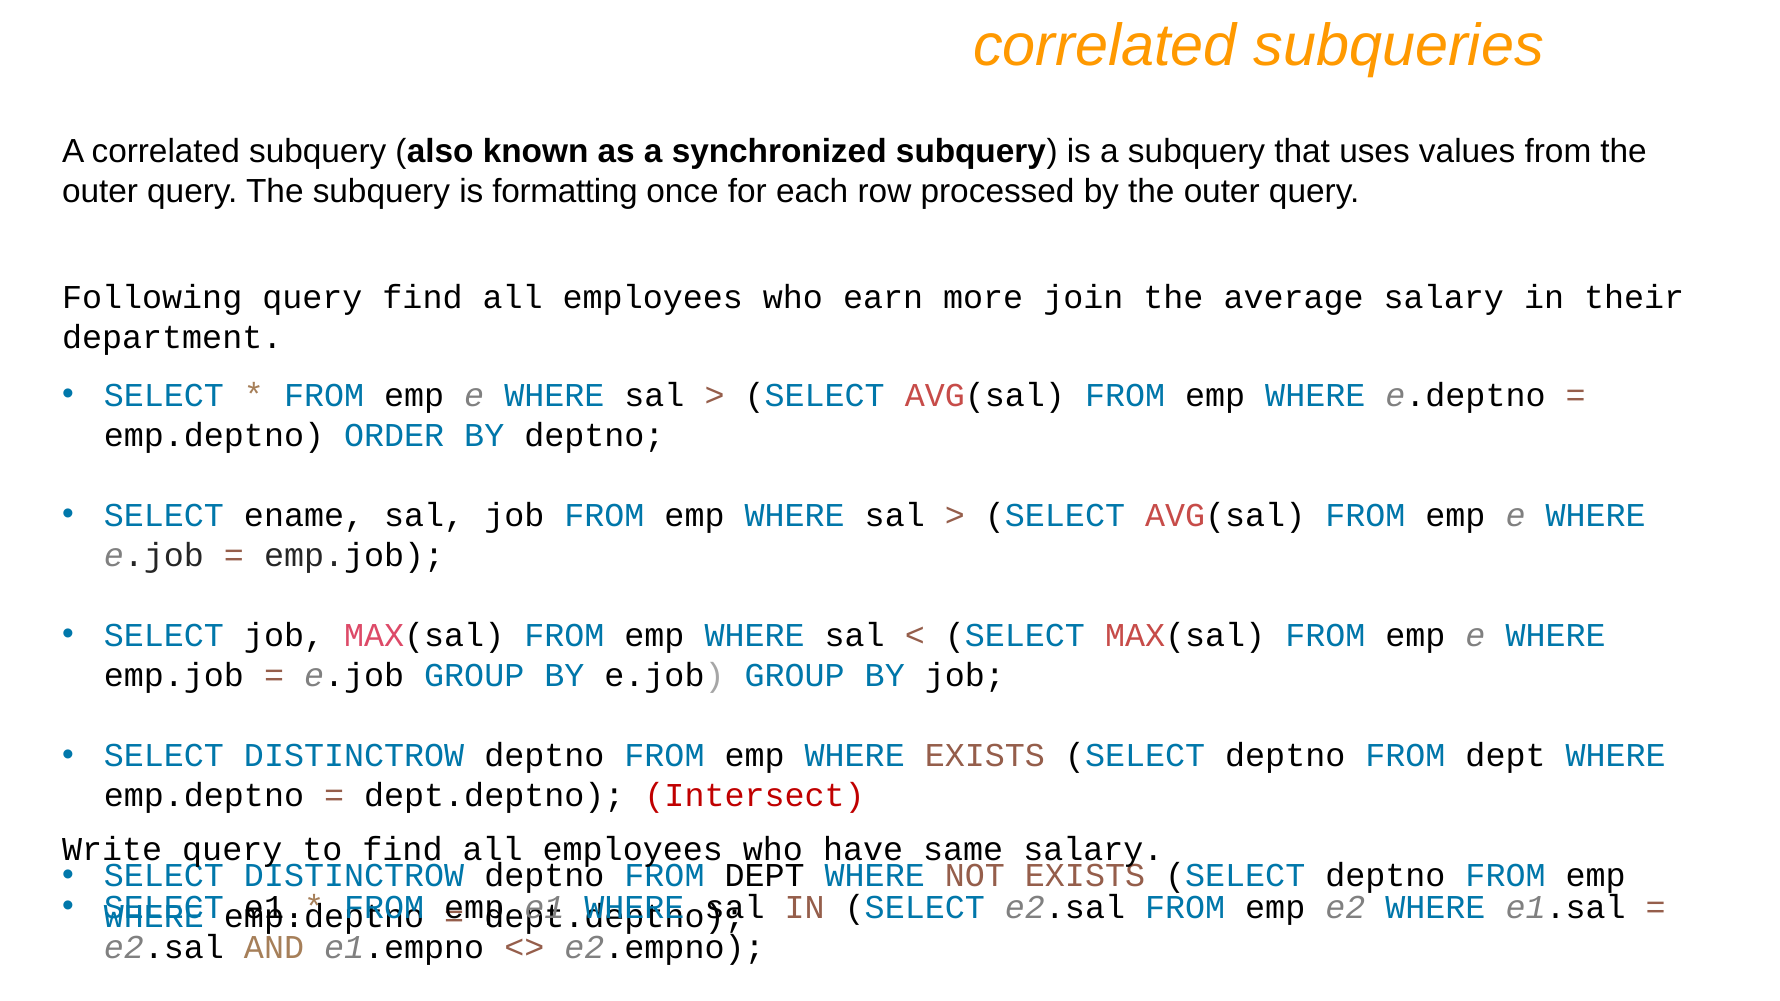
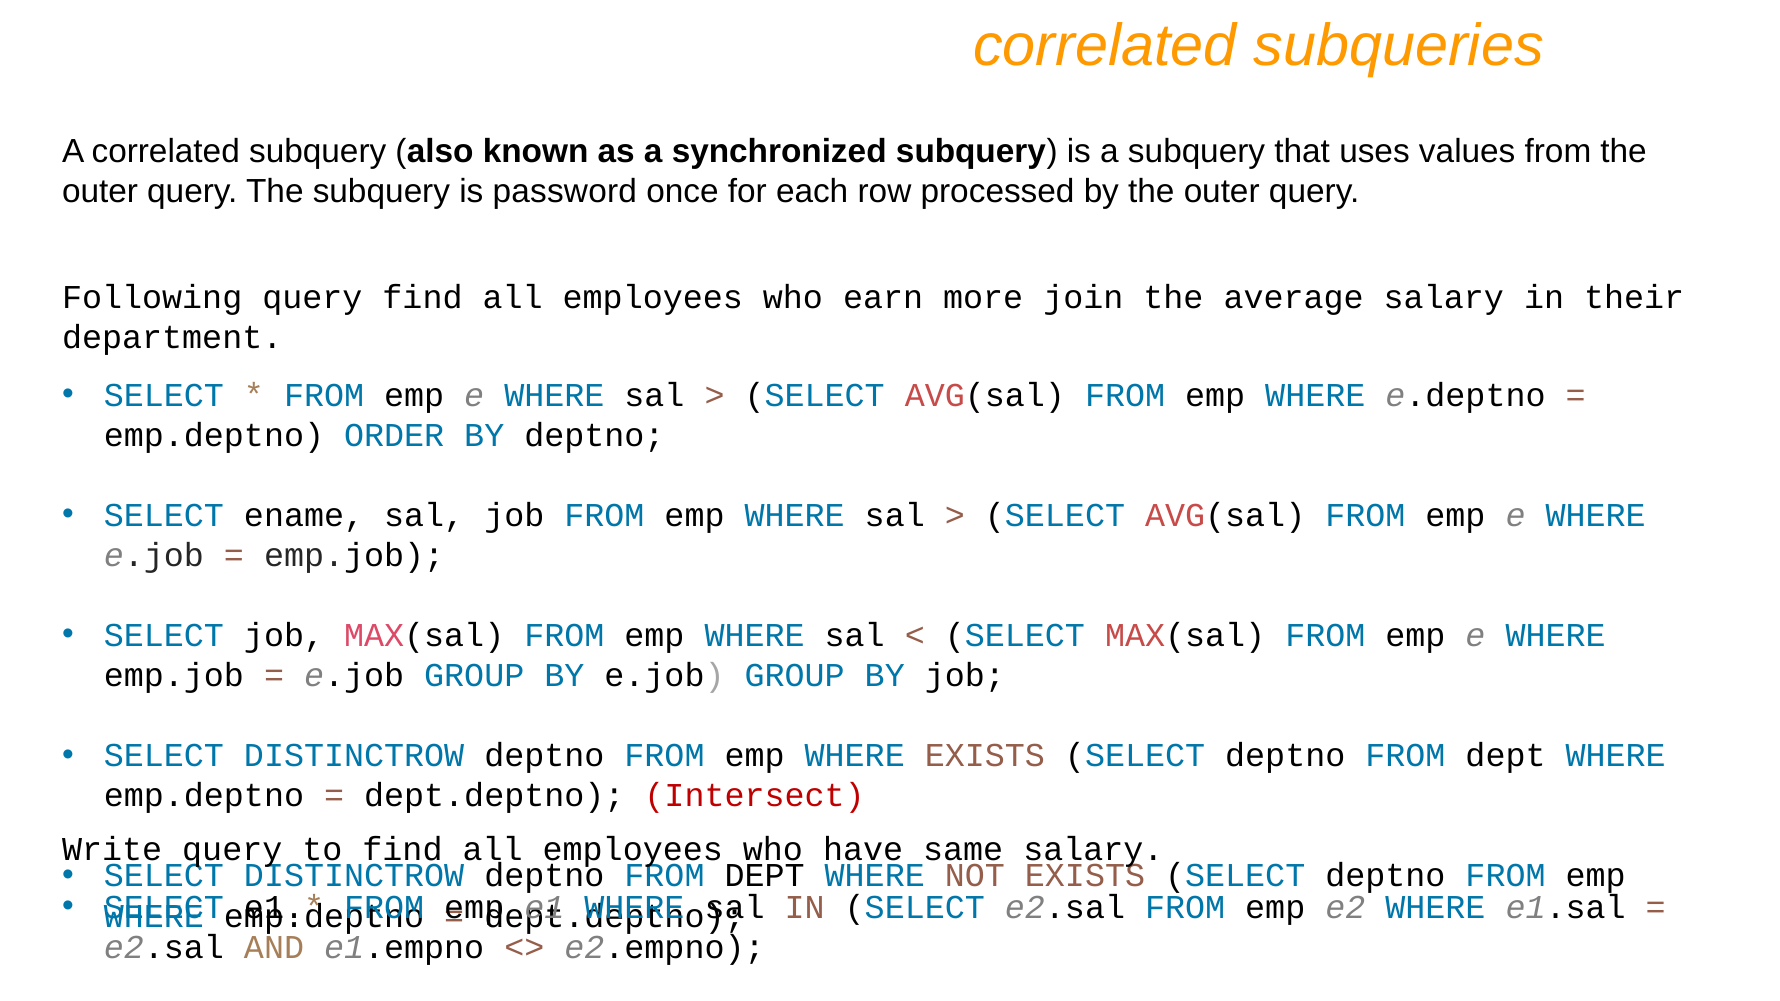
formatting: formatting -> password
